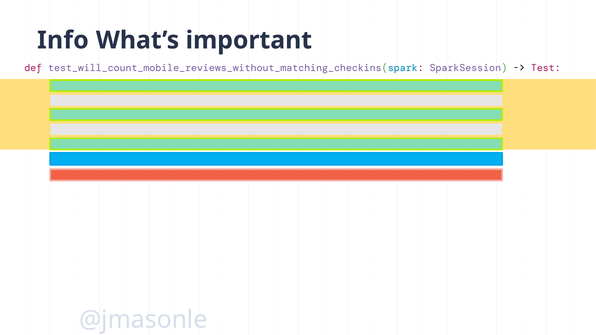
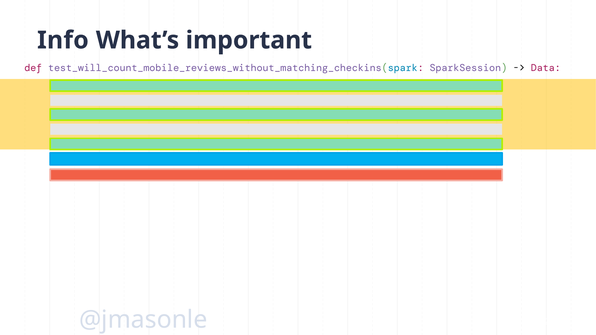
Test: Test -> Data
